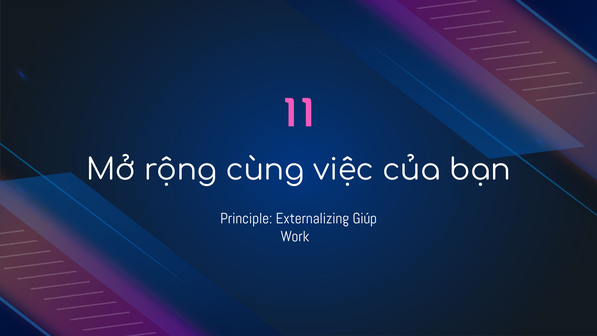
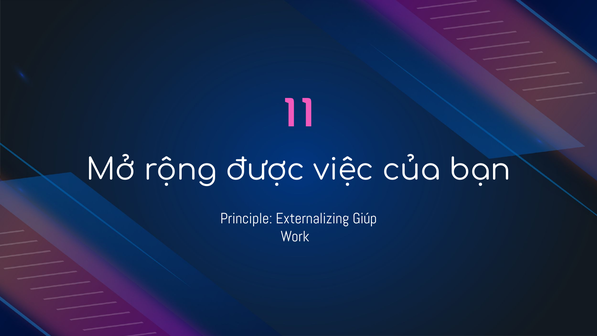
cùng: cùng -> được
